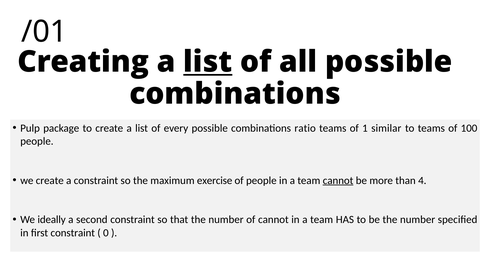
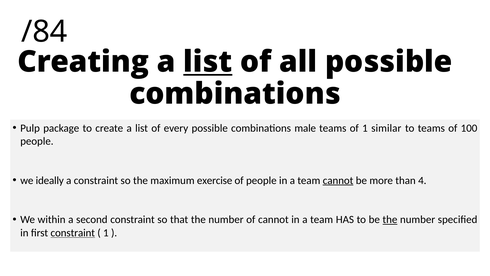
/01: /01 -> /84
ratio: ratio -> male
we create: create -> ideally
ideally: ideally -> within
the at (390, 219) underline: none -> present
constraint at (73, 232) underline: none -> present
0 at (106, 232): 0 -> 1
